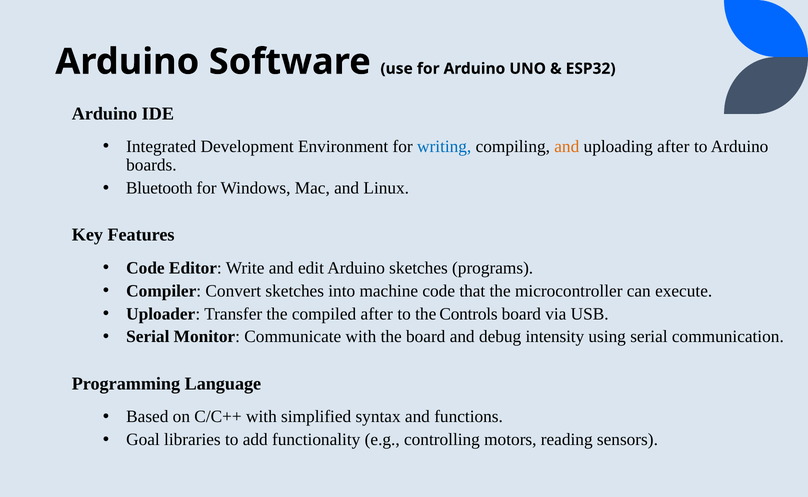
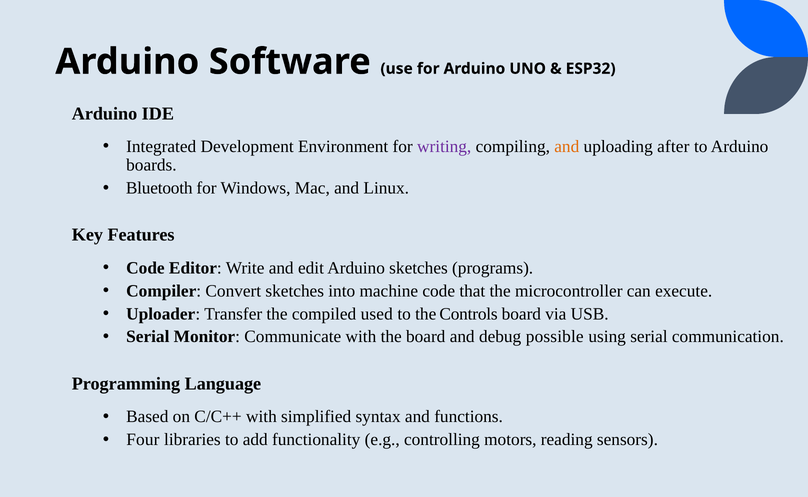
writing colour: blue -> purple
compiled after: after -> used
intensity: intensity -> possible
Goal: Goal -> Four
